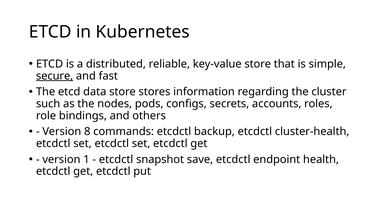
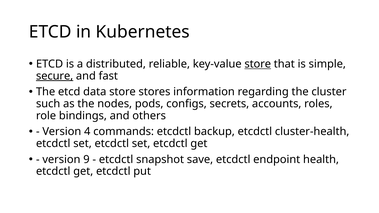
store at (258, 64) underline: none -> present
8: 8 -> 4
1: 1 -> 9
